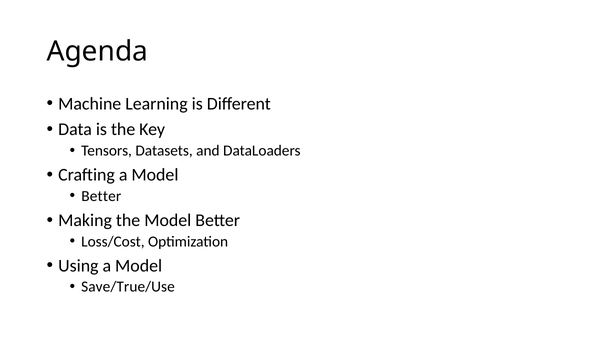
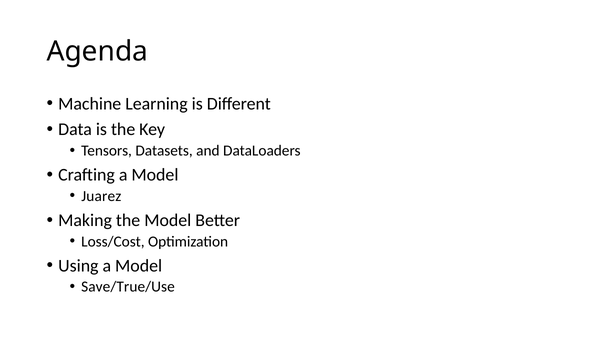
Better at (101, 196): Better -> Juarez
